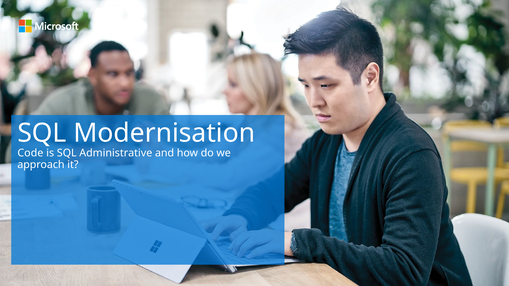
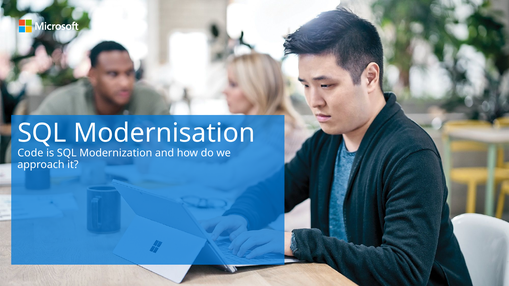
Administrative: Administrative -> Modernization
